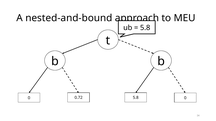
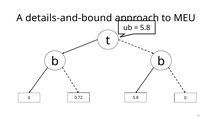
nested-and-bound: nested-and-bound -> details-and-bound
